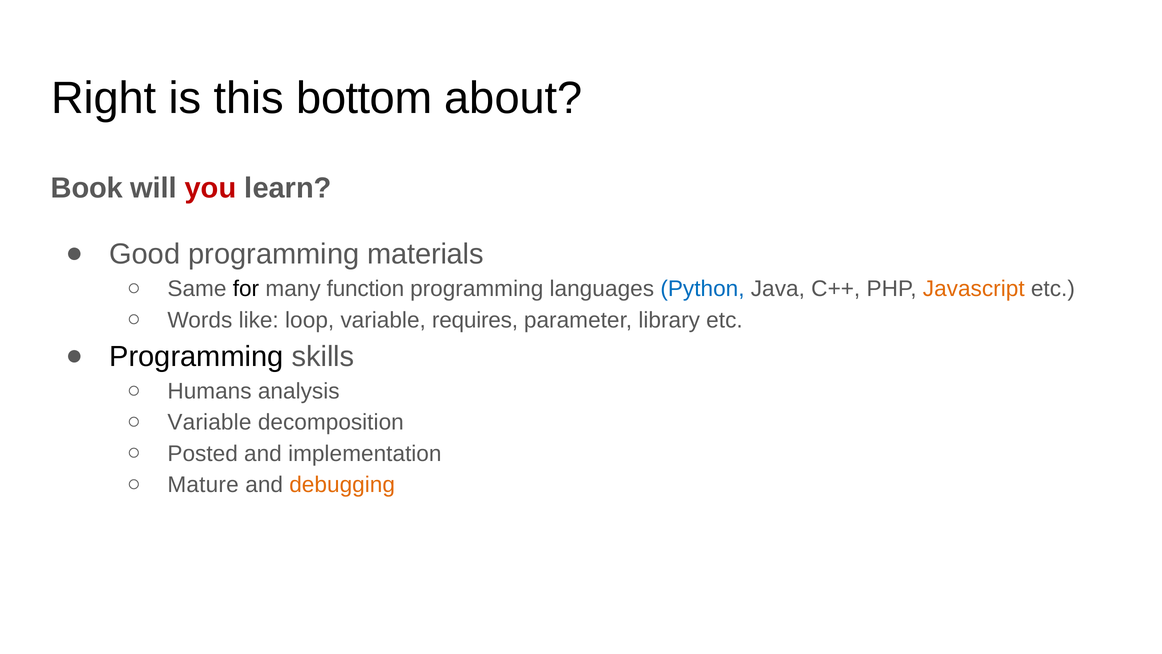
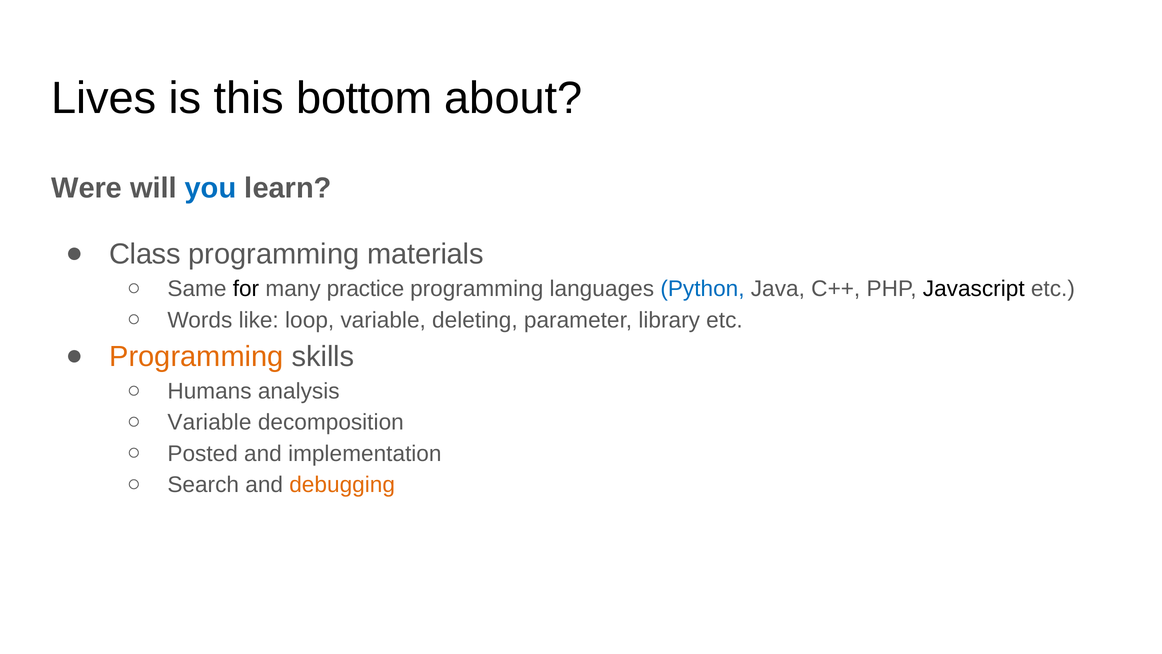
Right: Right -> Lives
Book: Book -> Were
you colour: red -> blue
Good: Good -> Class
function: function -> practice
Javascript colour: orange -> black
requires: requires -> deleting
Programming at (196, 357) colour: black -> orange
Mature: Mature -> Search
